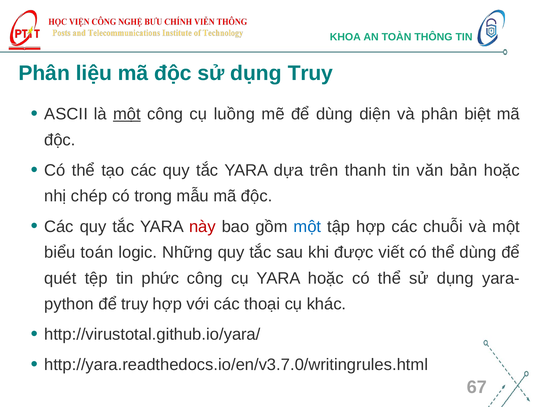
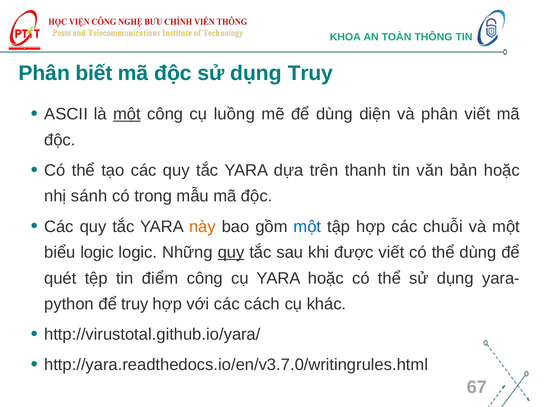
liệu: liệu -> biết
phân biệt: biệt -> viết
chép: chép -> sánh
này colour: red -> orange
biểu toán: toán -> logic
quy at (231, 253) underline: none -> present
phức: phức -> điểm
thoại: thoại -> cách
